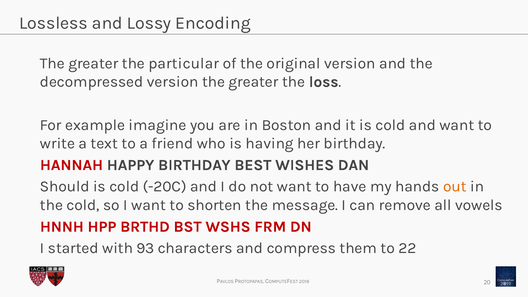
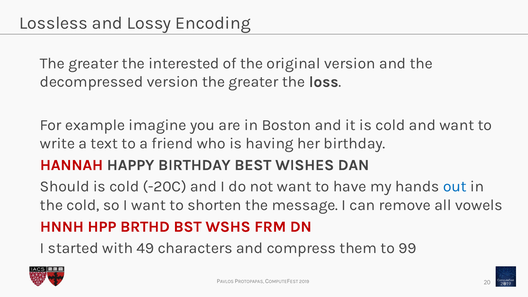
particular: particular -> interested
out colour: orange -> blue
93: 93 -> 49
22: 22 -> 99
